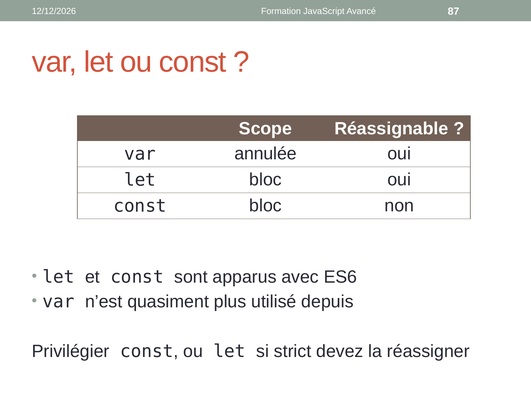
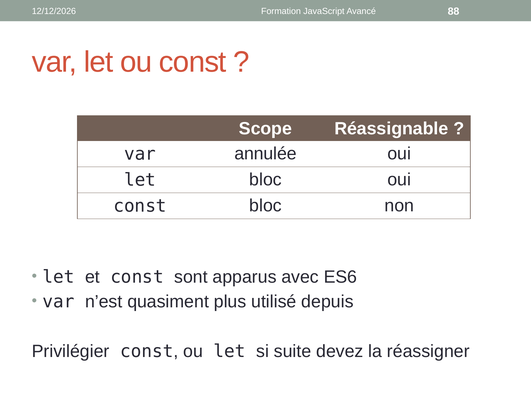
87: 87 -> 88
strict: strict -> suite
